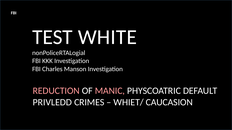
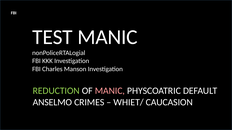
TEST WHITE: WHITE -> MANIC
REDUCTION colour: pink -> light green
PRIVLEDD: PRIVLEDD -> ANSELMO
